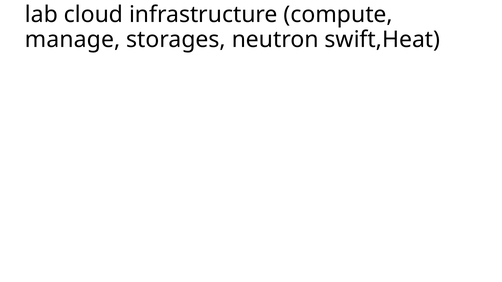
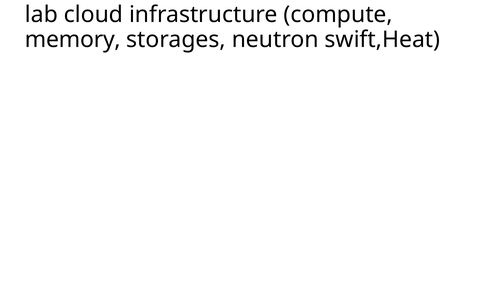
manage: manage -> memory
